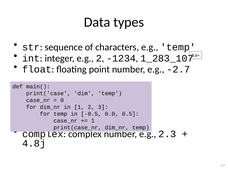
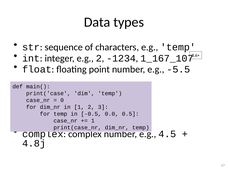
1_283_107: 1_283_107 -> 1_167_107
-2.7: -2.7 -> -5.5
2.3: 2.3 -> 4.5
